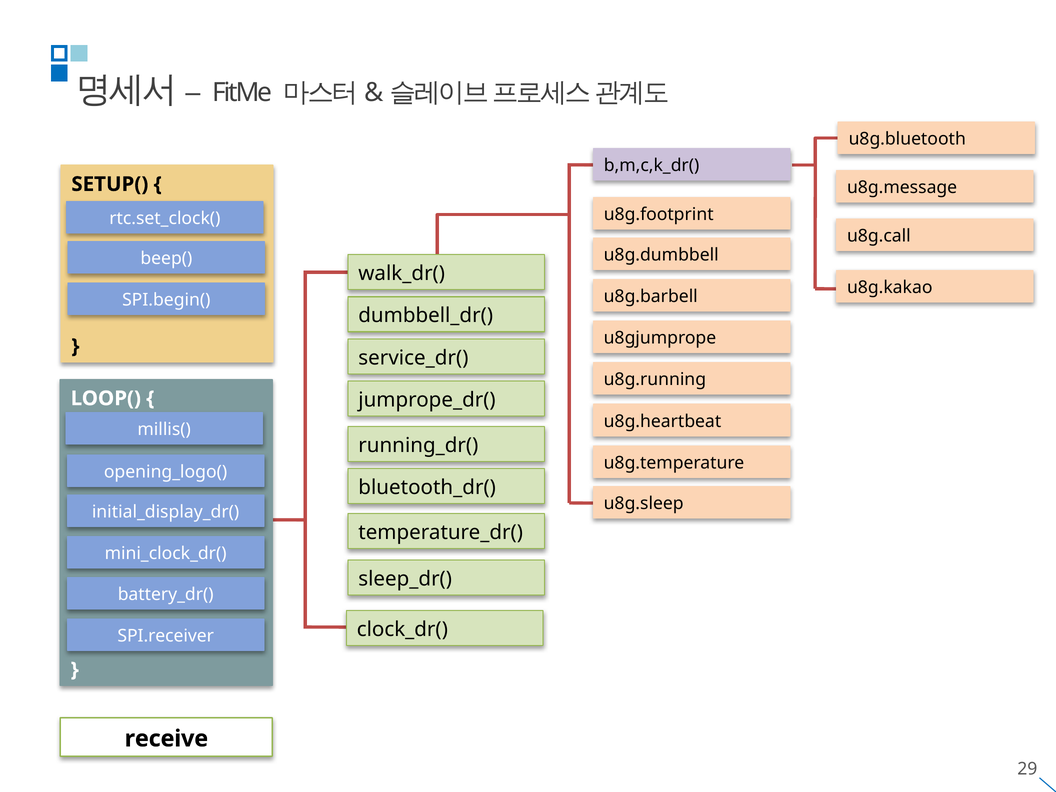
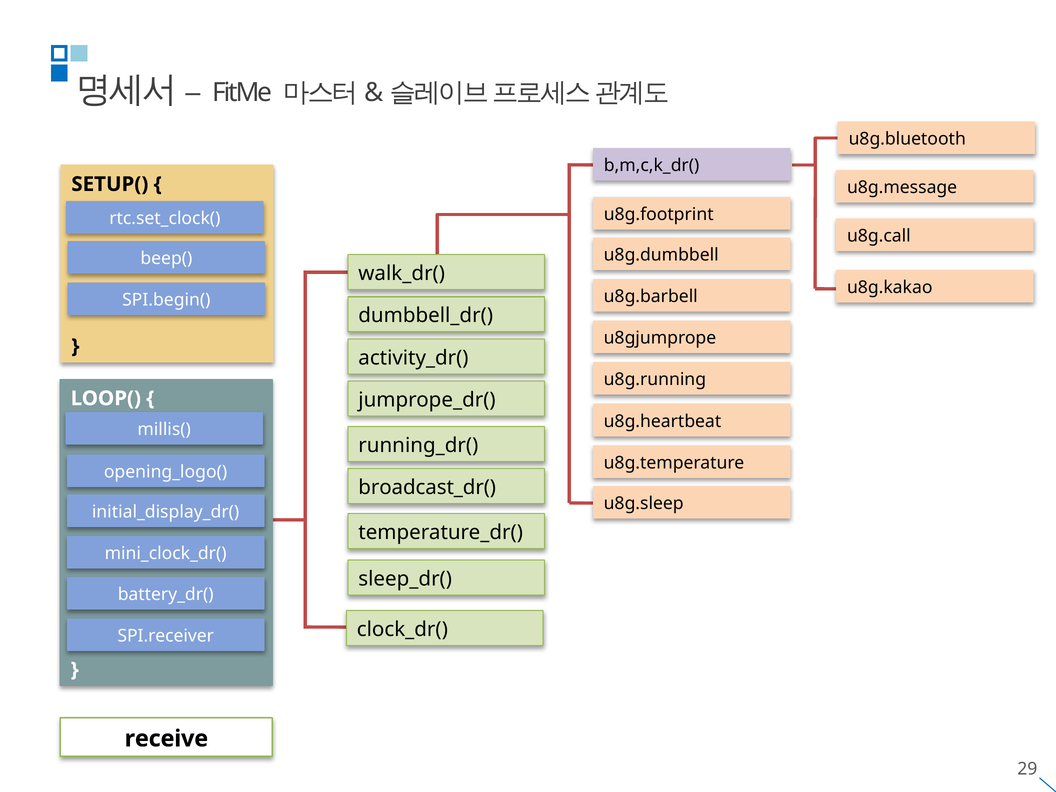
service_dr(: service_dr( -> activity_dr(
bluetooth_dr(: bluetooth_dr( -> broadcast_dr(
